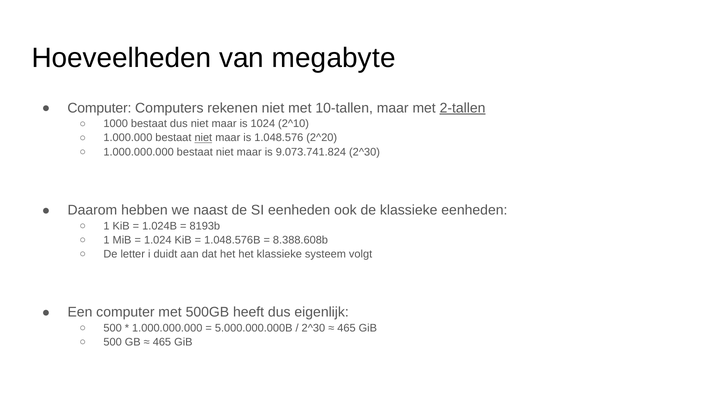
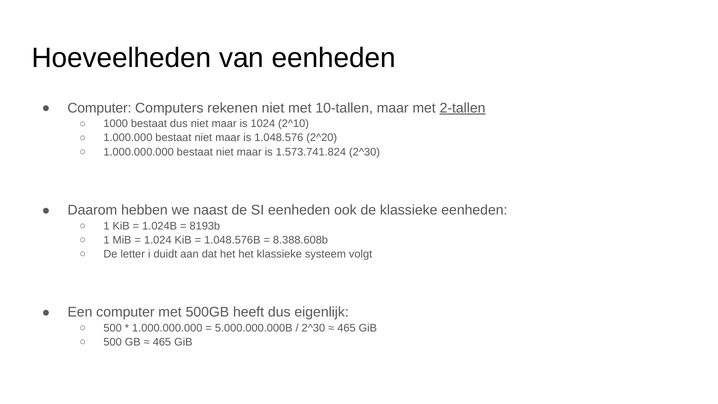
van megabyte: megabyte -> eenheden
niet at (203, 138) underline: present -> none
9.073.741.824: 9.073.741.824 -> 1.573.741.824
